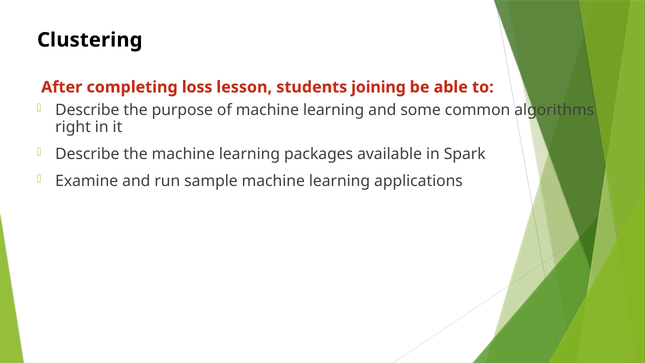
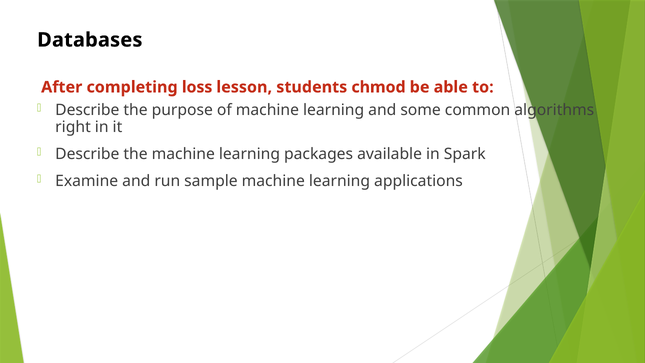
Clustering: Clustering -> Databases
joining: joining -> chmod
